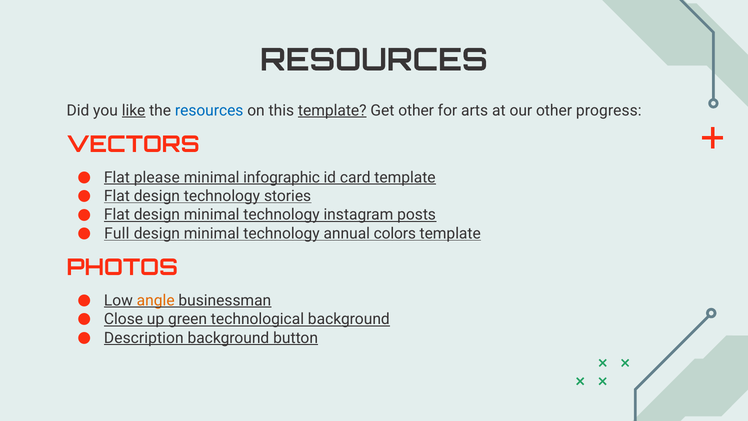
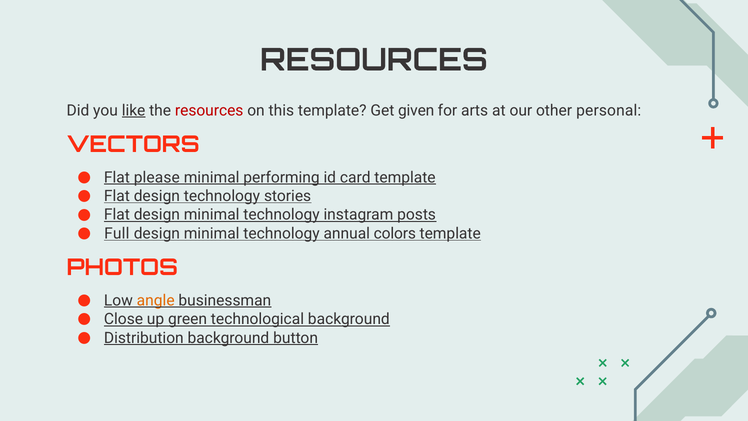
resources at (209, 110) colour: blue -> red
template at (332, 110) underline: present -> none
Get other: other -> given
progress: progress -> personal
infographic: infographic -> performing
Description: Description -> Distribution
